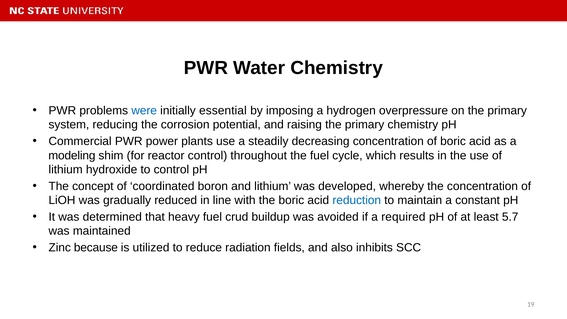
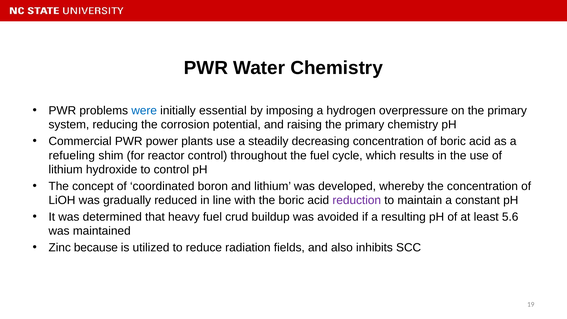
modeling: modeling -> refueling
reduction colour: blue -> purple
required: required -> resulting
5.7: 5.7 -> 5.6
